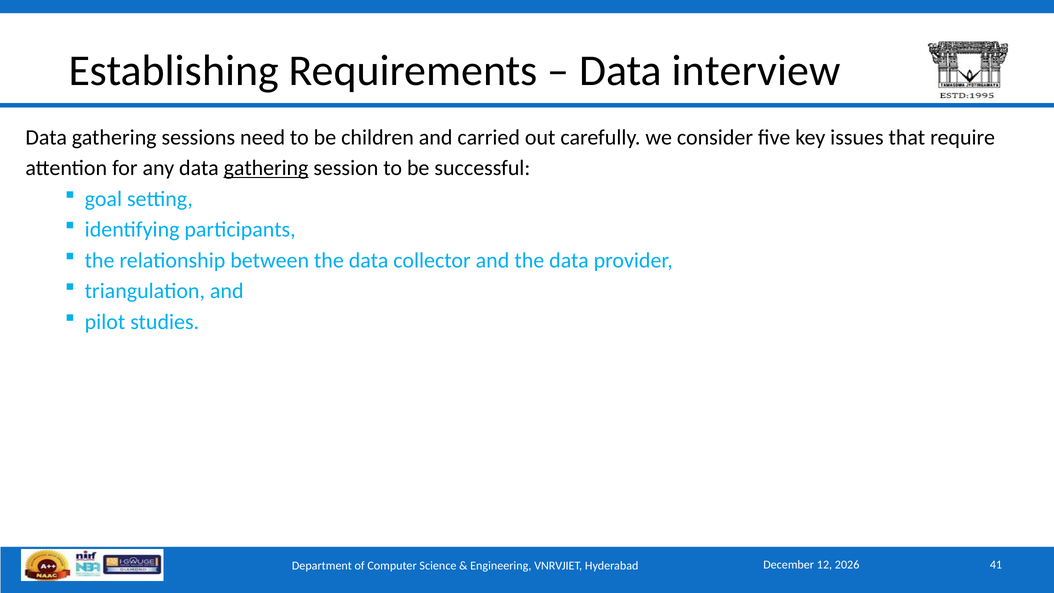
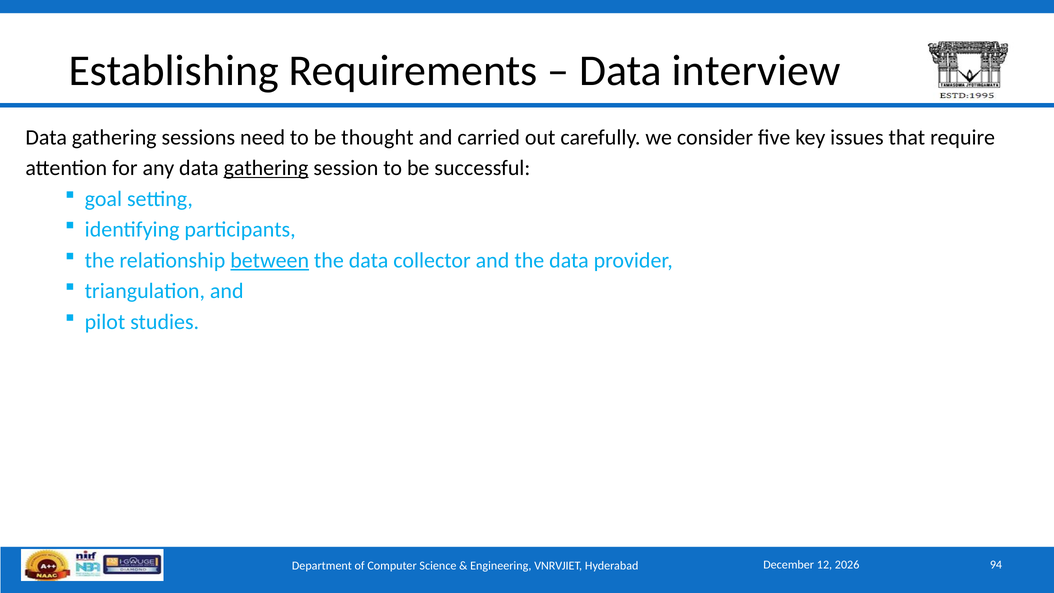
children: children -> thought
between underline: none -> present
41: 41 -> 94
